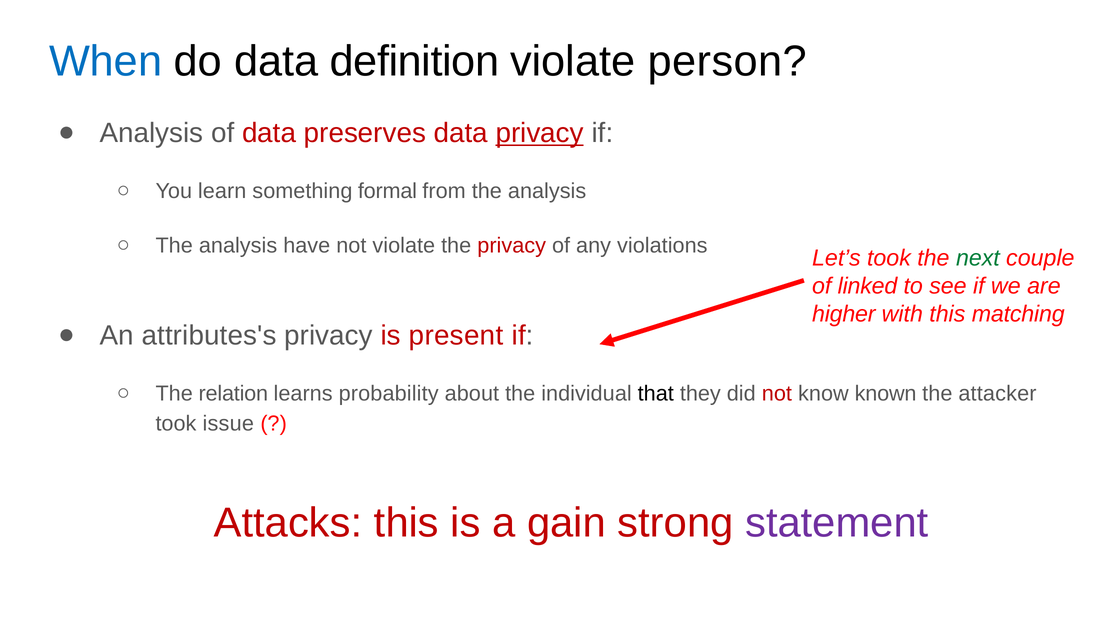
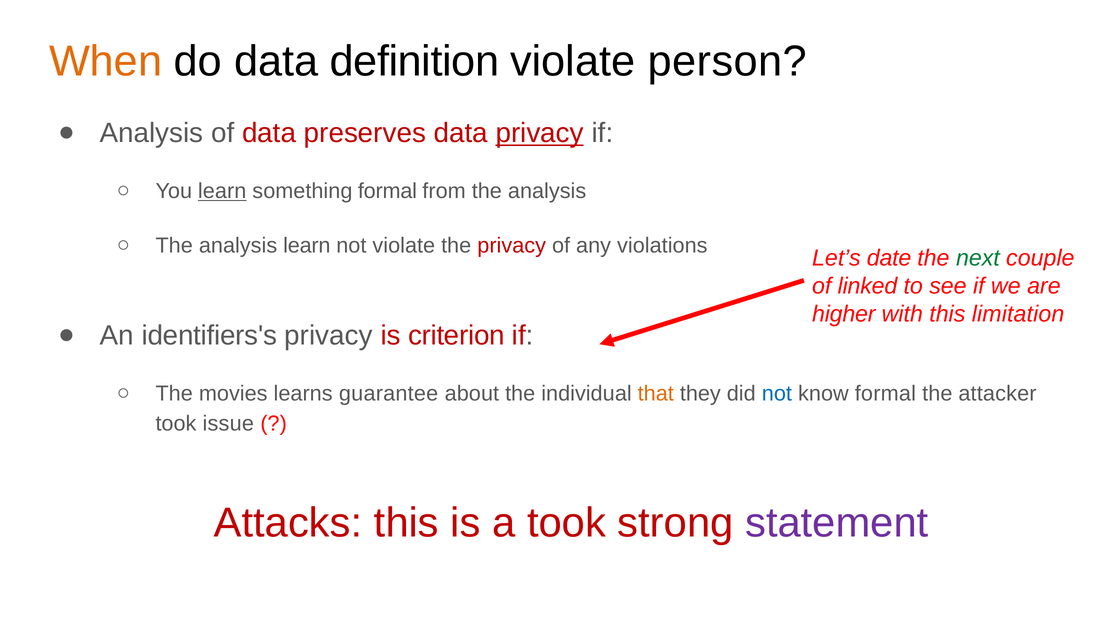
When colour: blue -> orange
learn at (222, 191) underline: none -> present
analysis have: have -> learn
Let’s took: took -> date
matching: matching -> limitation
attributes's: attributes's -> identifiers's
present: present -> criterion
relation: relation -> movies
probability: probability -> guarantee
that colour: black -> orange
not at (777, 393) colour: red -> blue
know known: known -> formal
a gain: gain -> took
